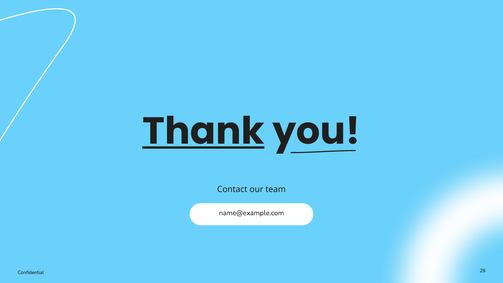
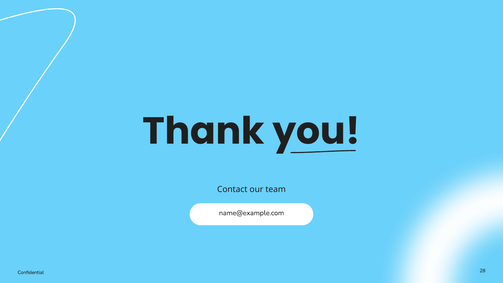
Thank underline: present -> none
